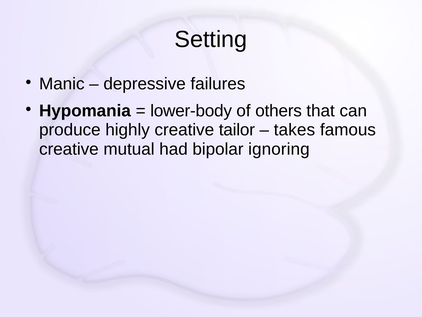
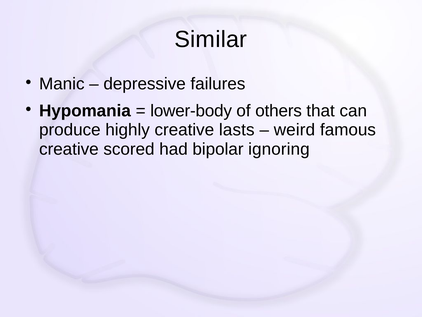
Setting: Setting -> Similar
tailor: tailor -> lasts
takes: takes -> weird
mutual: mutual -> scored
